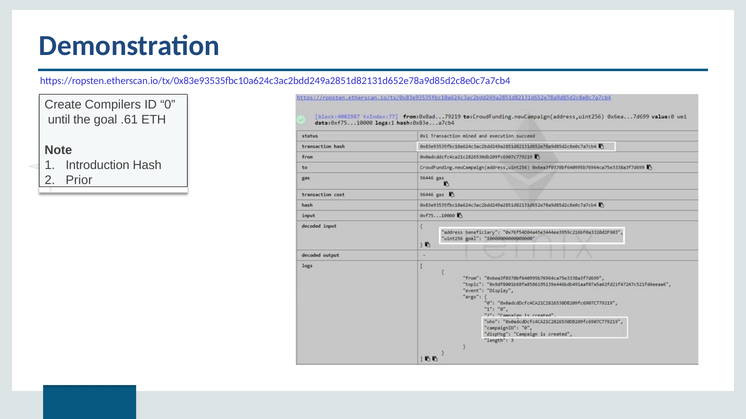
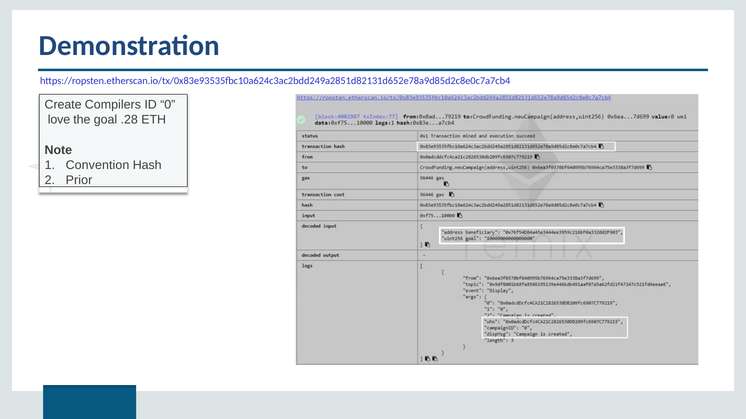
until: until -> love
.61: .61 -> .28
Introduction: Introduction -> Convention
